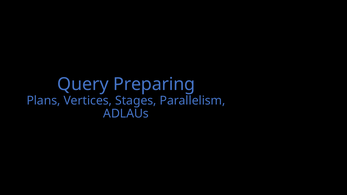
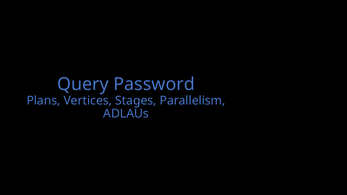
Preparing: Preparing -> Password
